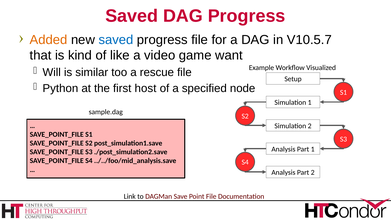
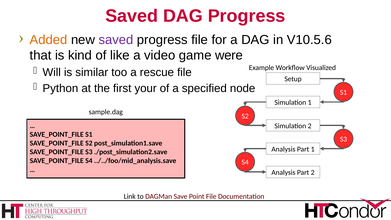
saved at (116, 40) colour: blue -> purple
V10.5.7: V10.5.7 -> V10.5.6
want: want -> were
host: host -> your
